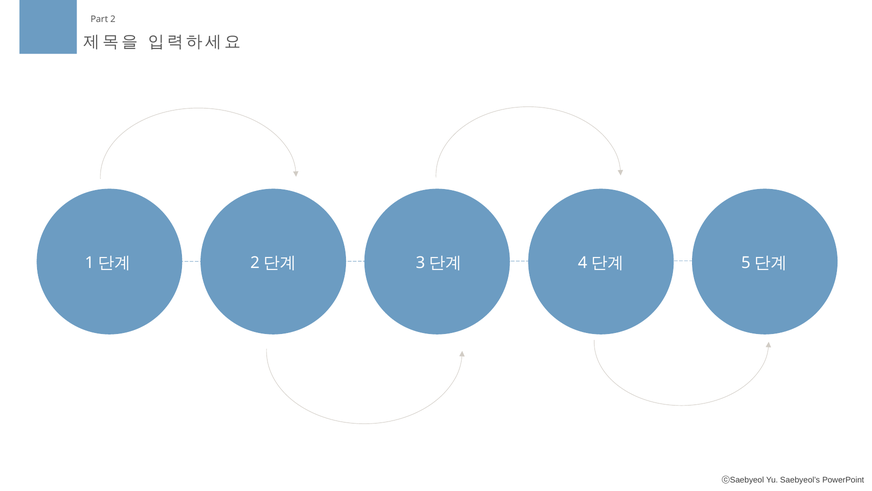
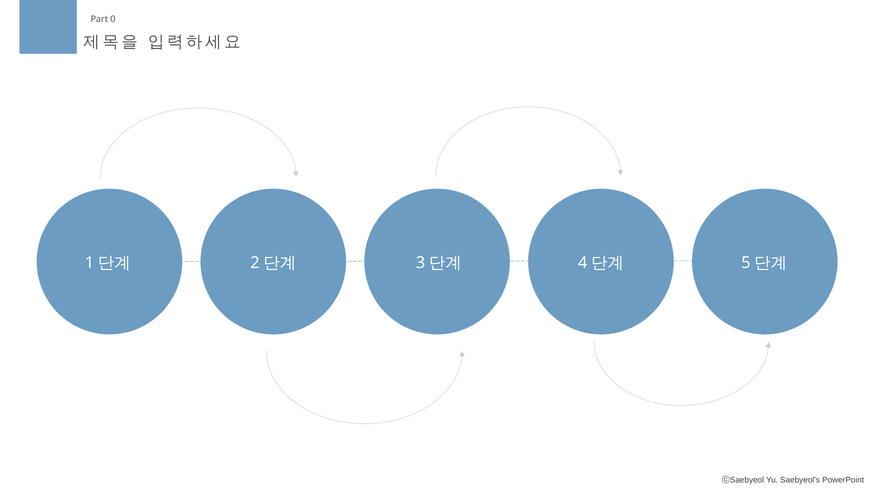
2: 2 -> 0
